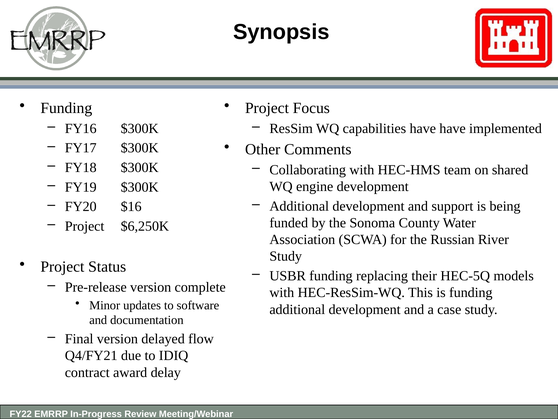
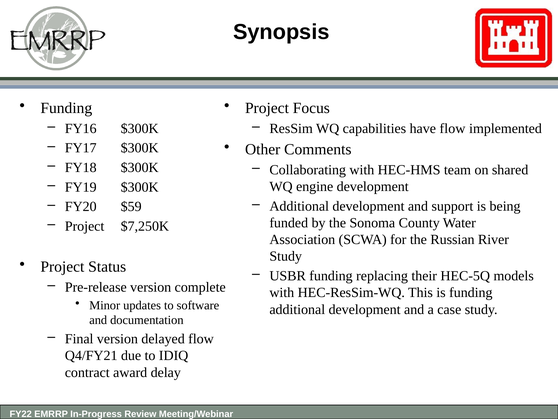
have have: have -> flow
$16: $16 -> $59
$6,250K: $6,250K -> $7,250K
